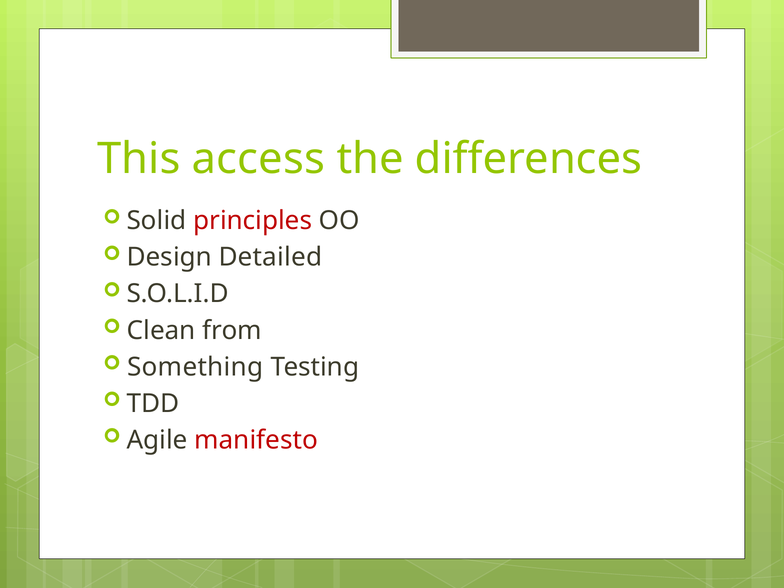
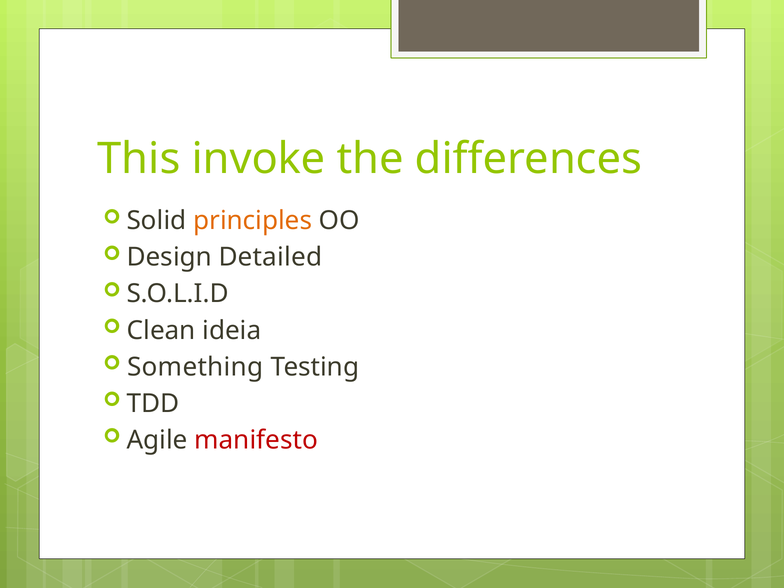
access: access -> invoke
principles colour: red -> orange
from: from -> ideia
